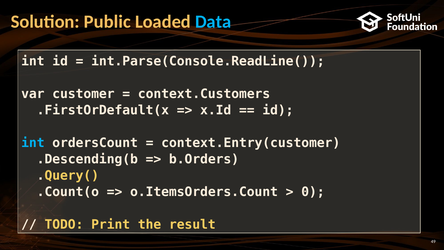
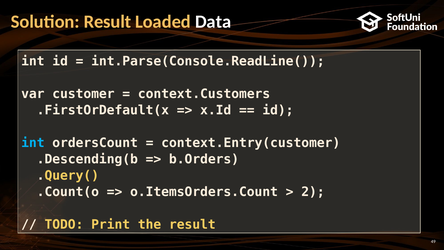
Solution Public: Public -> Result
Data colour: light blue -> white
0: 0 -> 2
